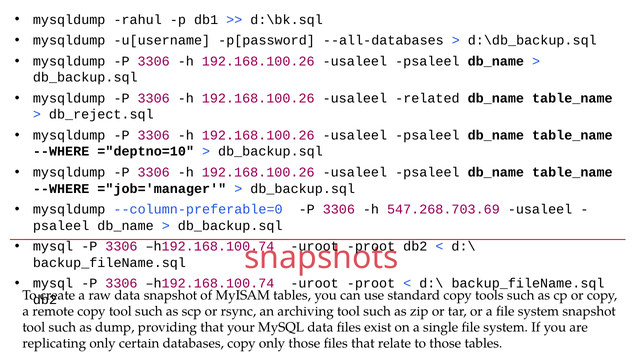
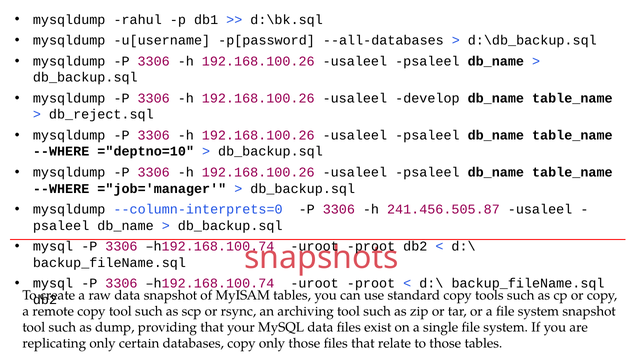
related: related -> develop
--column-preferable=0: --column-preferable=0 -> --column-interprets=0
547.268.703.69: 547.268.703.69 -> 241.456.505.87
